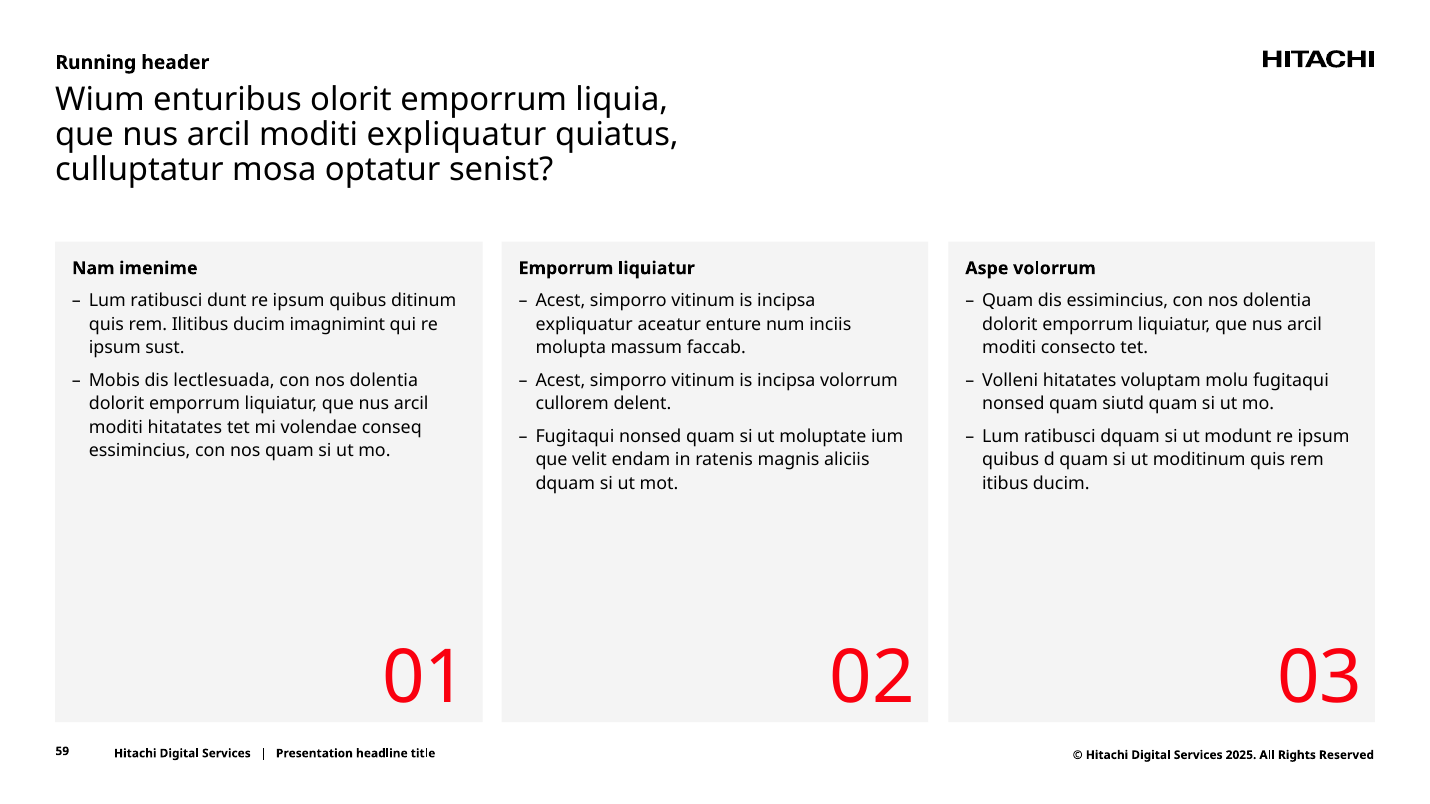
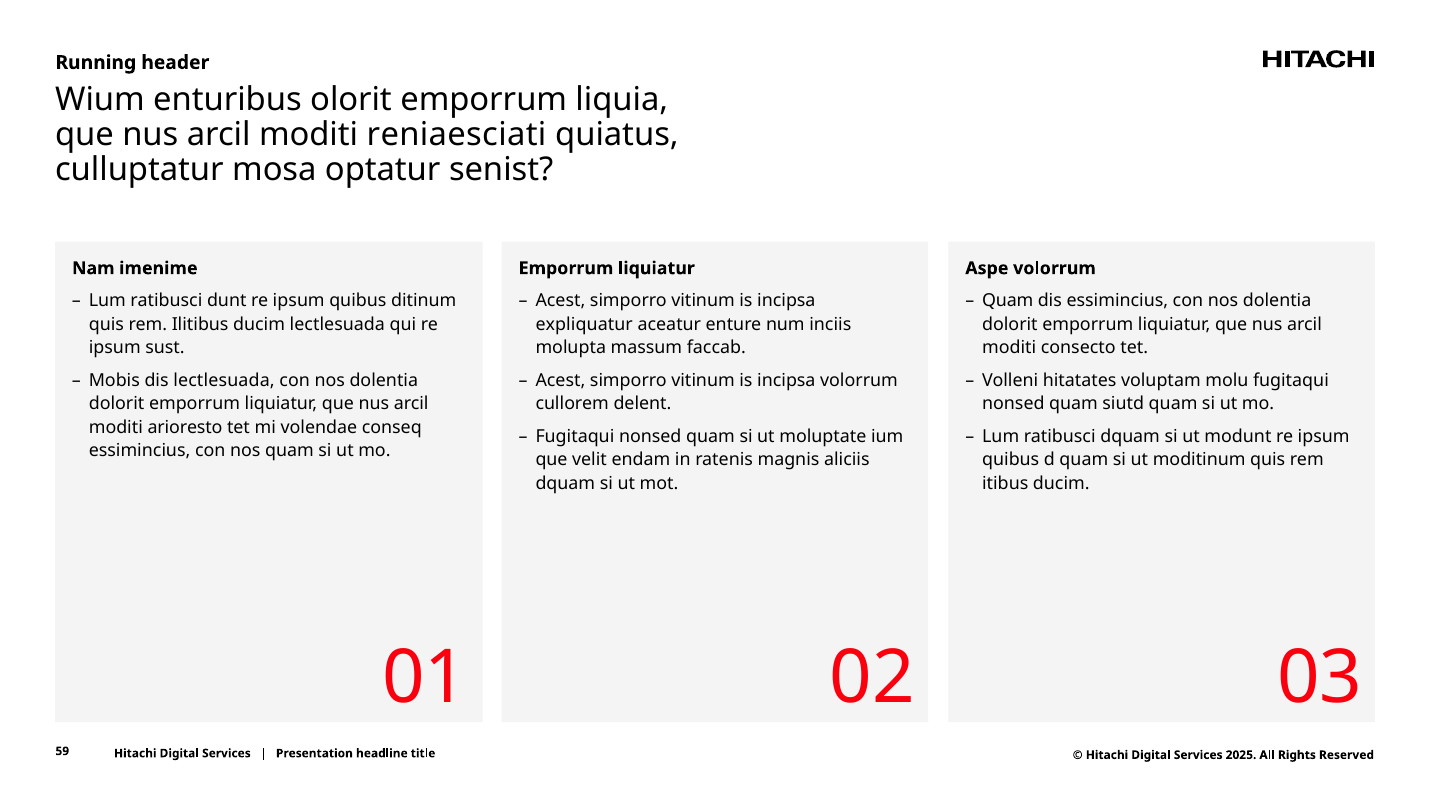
moditi expliquatur: expliquatur -> reniaesciati
ducim imagnimint: imagnimint -> lectlesuada
moditi hitatates: hitatates -> arioresto
